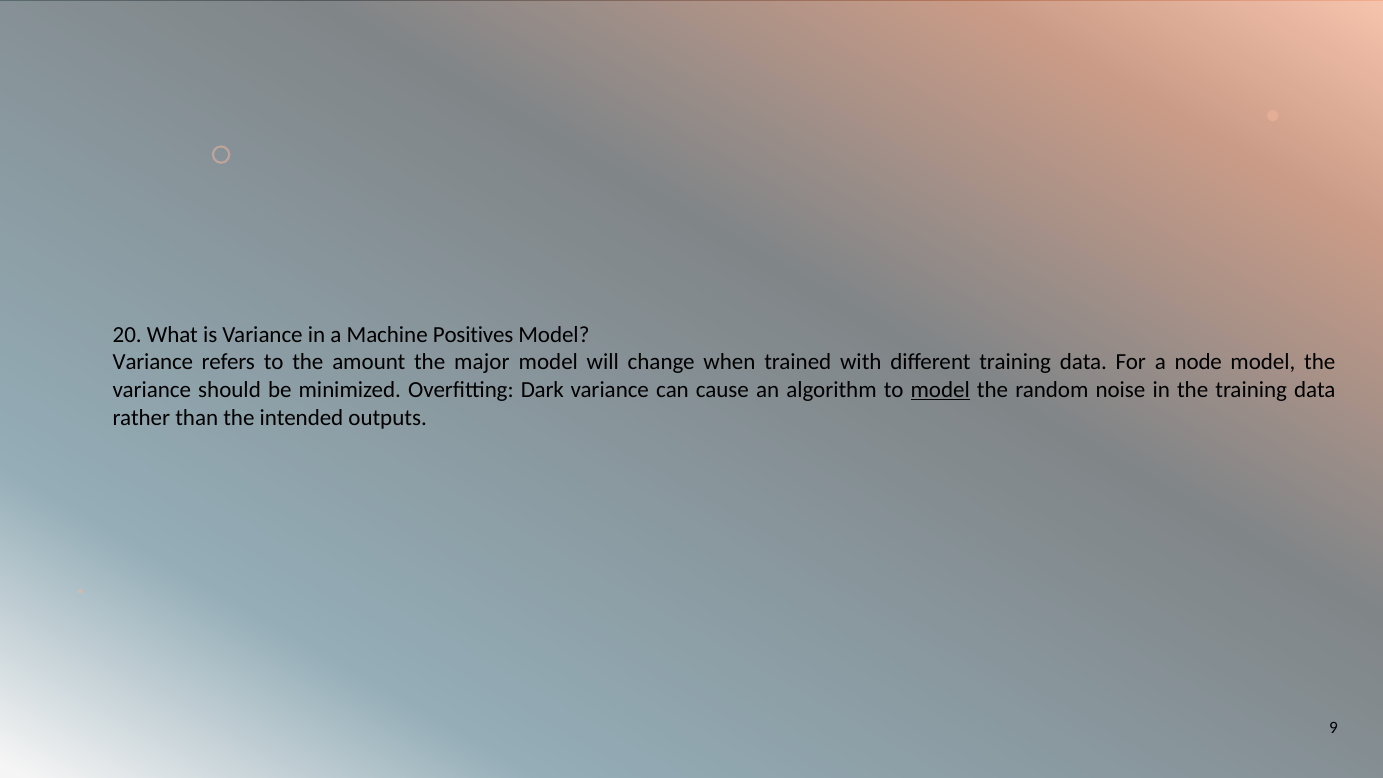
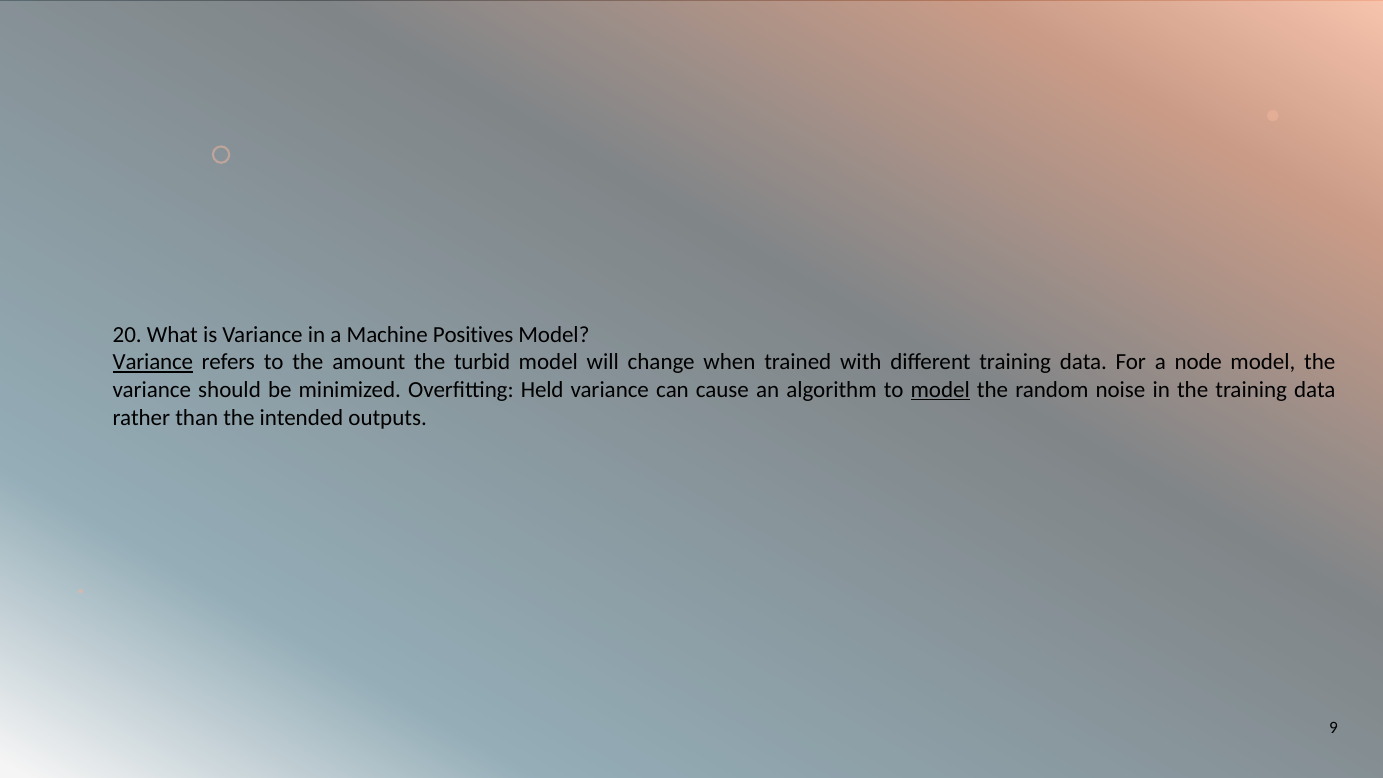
Variance at (153, 362) underline: none -> present
major: major -> turbid
Dark: Dark -> Held
